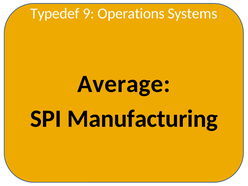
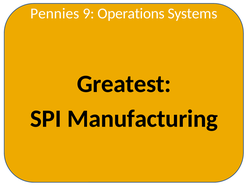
Typedef: Typedef -> Pennies
Average: Average -> Greatest
